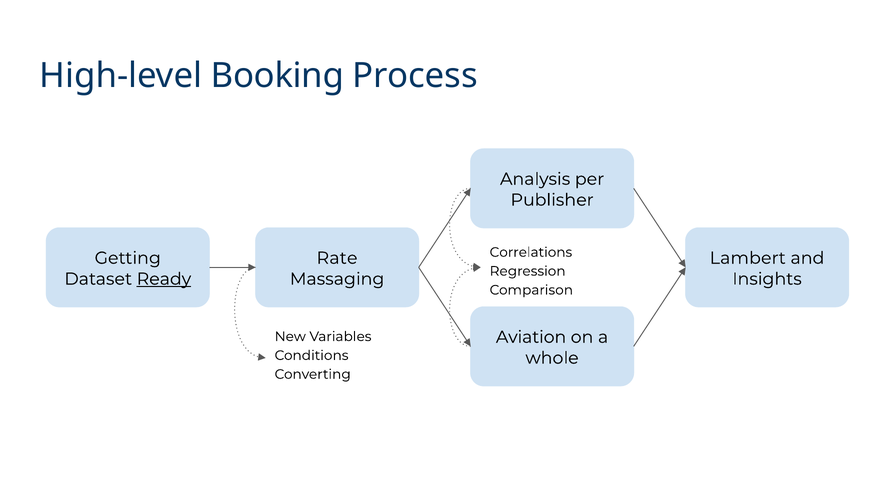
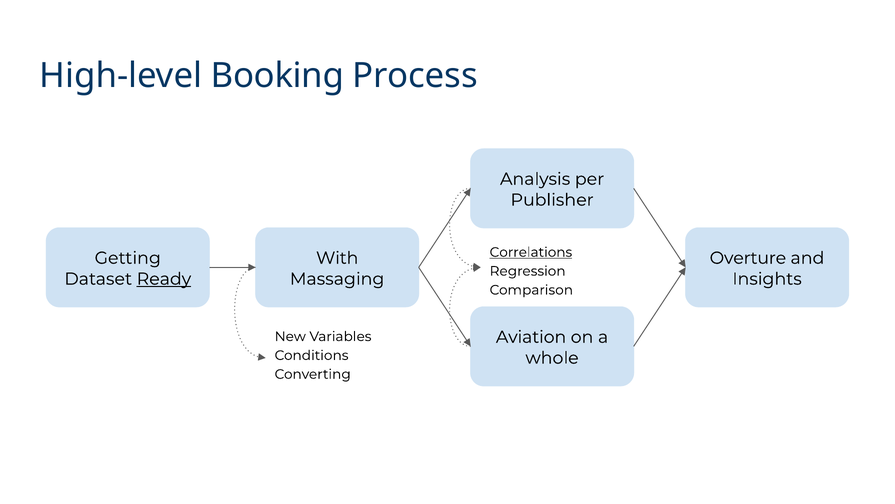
Correlations underline: none -> present
Rate: Rate -> With
Lambert: Lambert -> Overture
